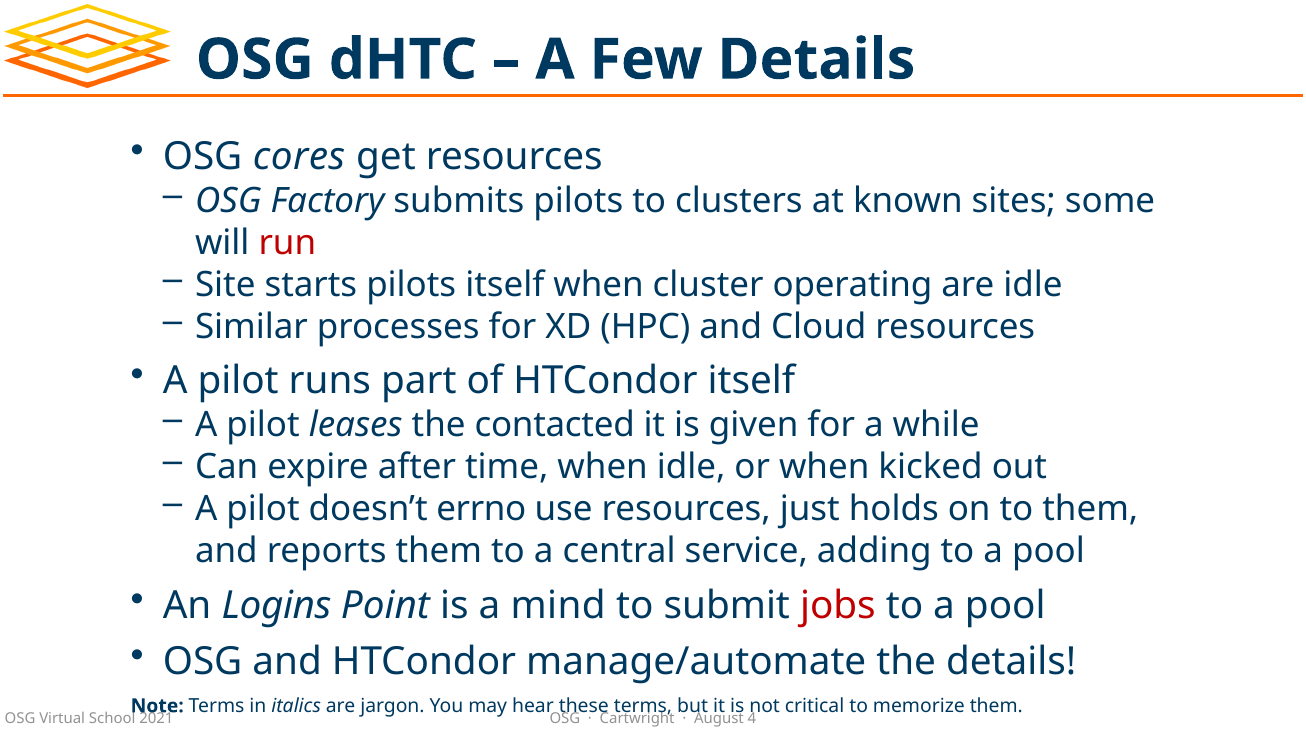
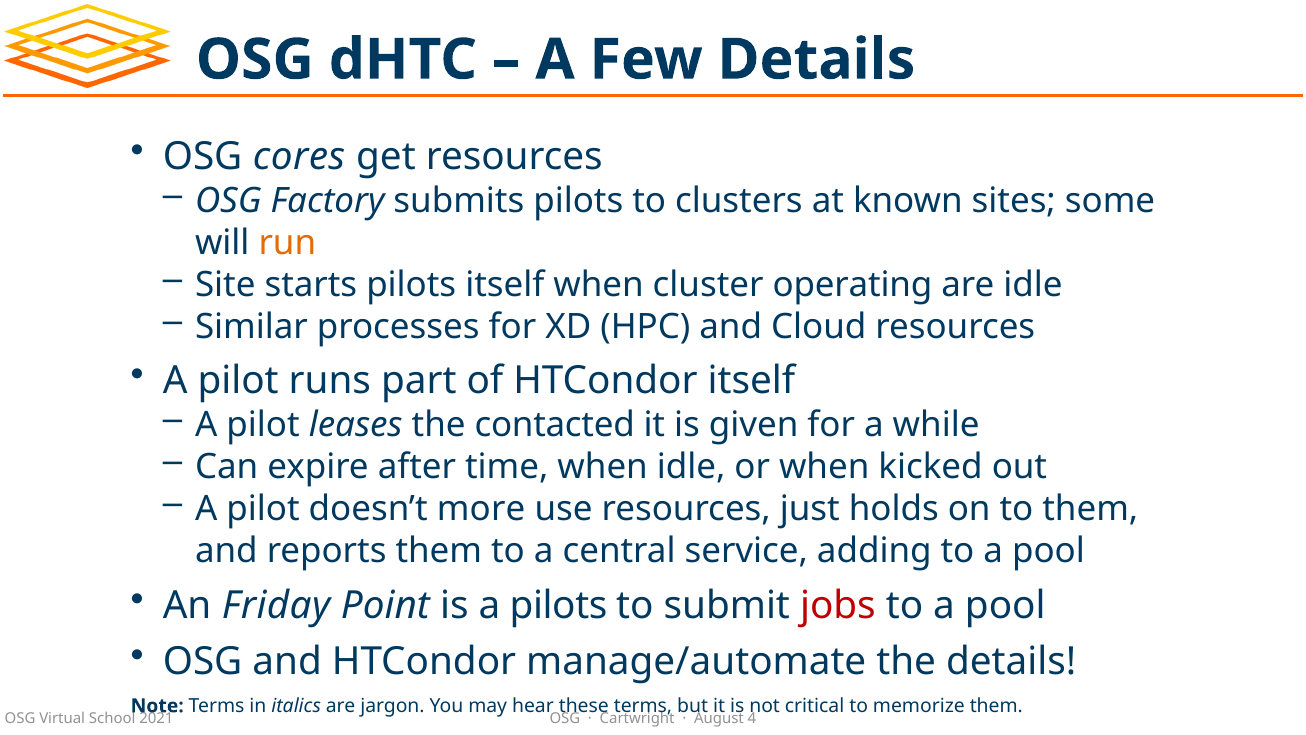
run colour: red -> orange
errno: errno -> more
Logins: Logins -> Friday
a mind: mind -> pilots
